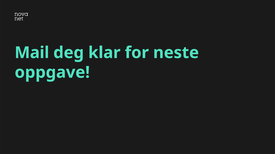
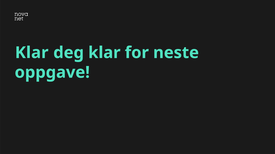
Mail at (32, 53): Mail -> Klar
